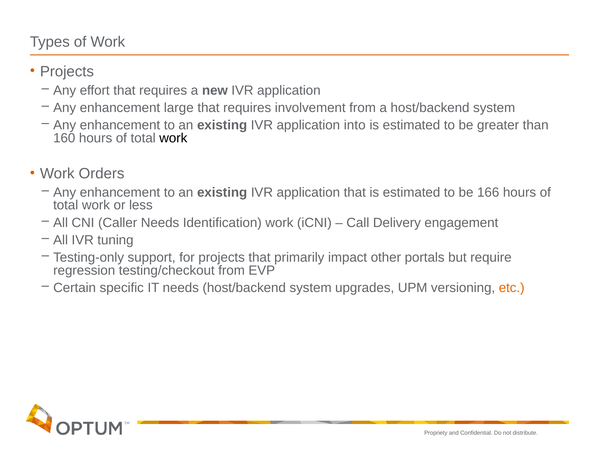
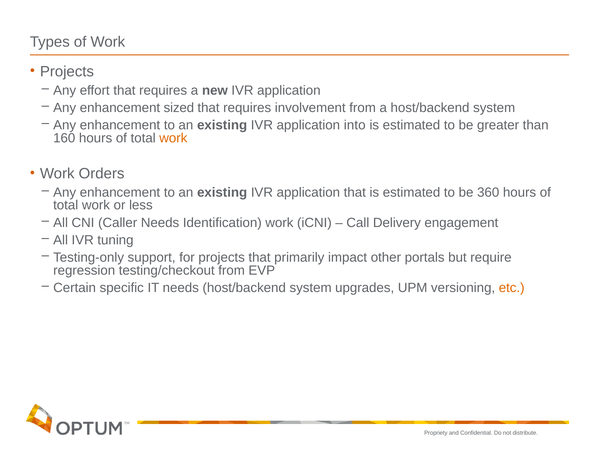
large: large -> sized
work at (173, 138) colour: black -> orange
166: 166 -> 360
